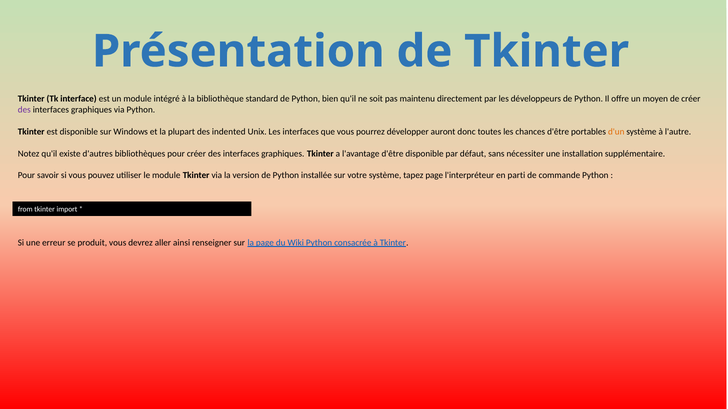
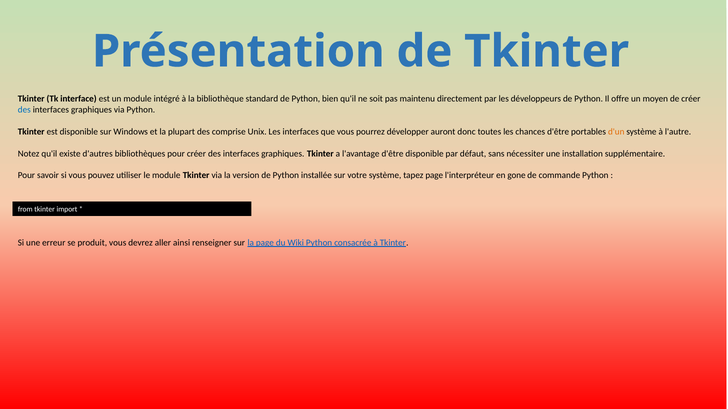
des at (24, 110) colour: purple -> blue
indented: indented -> comprise
parti: parti -> gone
